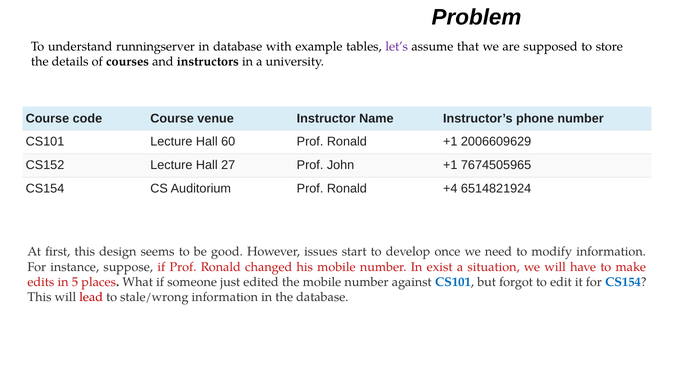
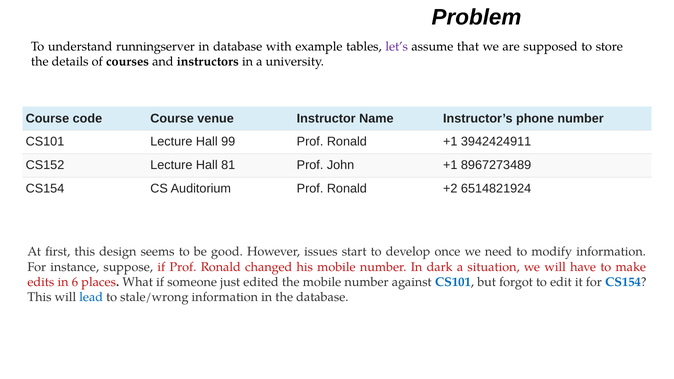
60: 60 -> 99
2006609629: 2006609629 -> 3942424911
27: 27 -> 81
7674505965: 7674505965 -> 8967273489
+4: +4 -> +2
exist: exist -> dark
5: 5 -> 6
lead colour: red -> blue
